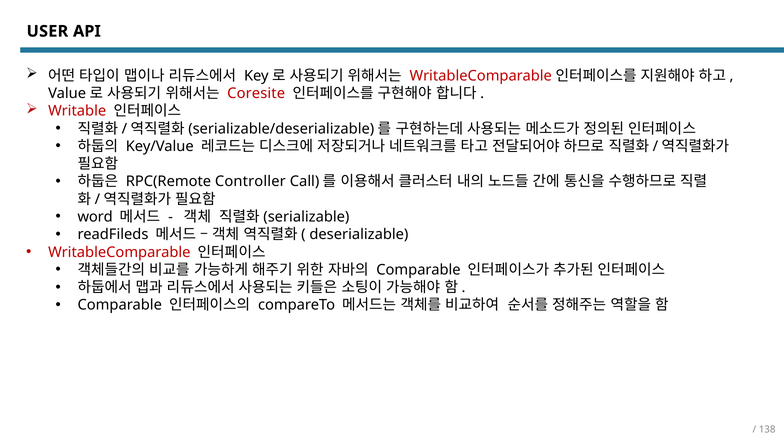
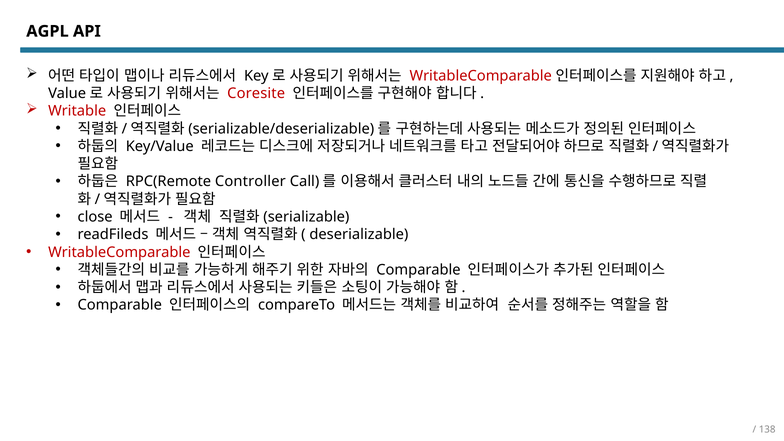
USER: USER -> AGPL
word: word -> close
